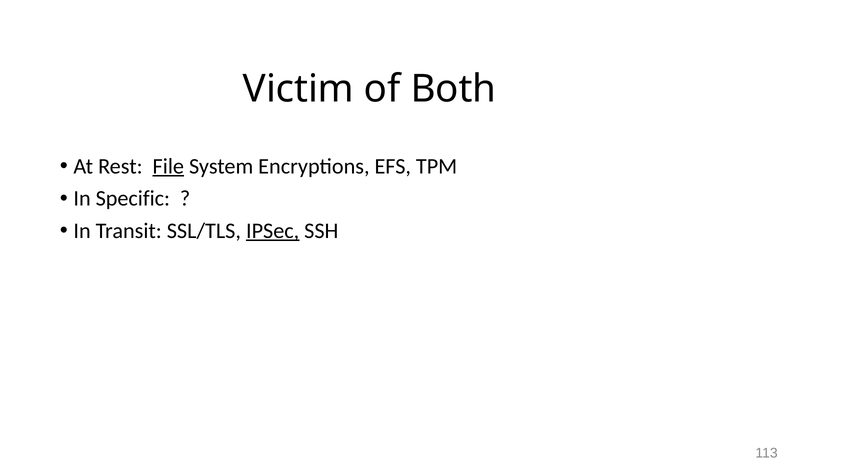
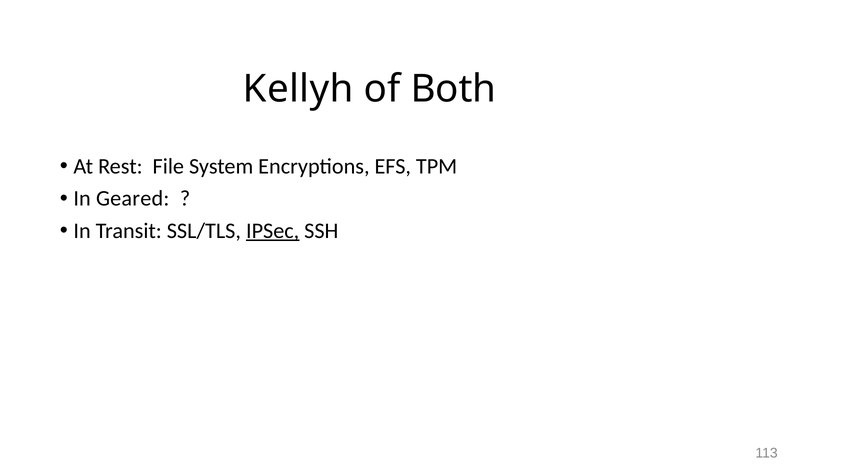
Victim: Victim -> Kellyh
File underline: present -> none
Specific: Specific -> Geared
